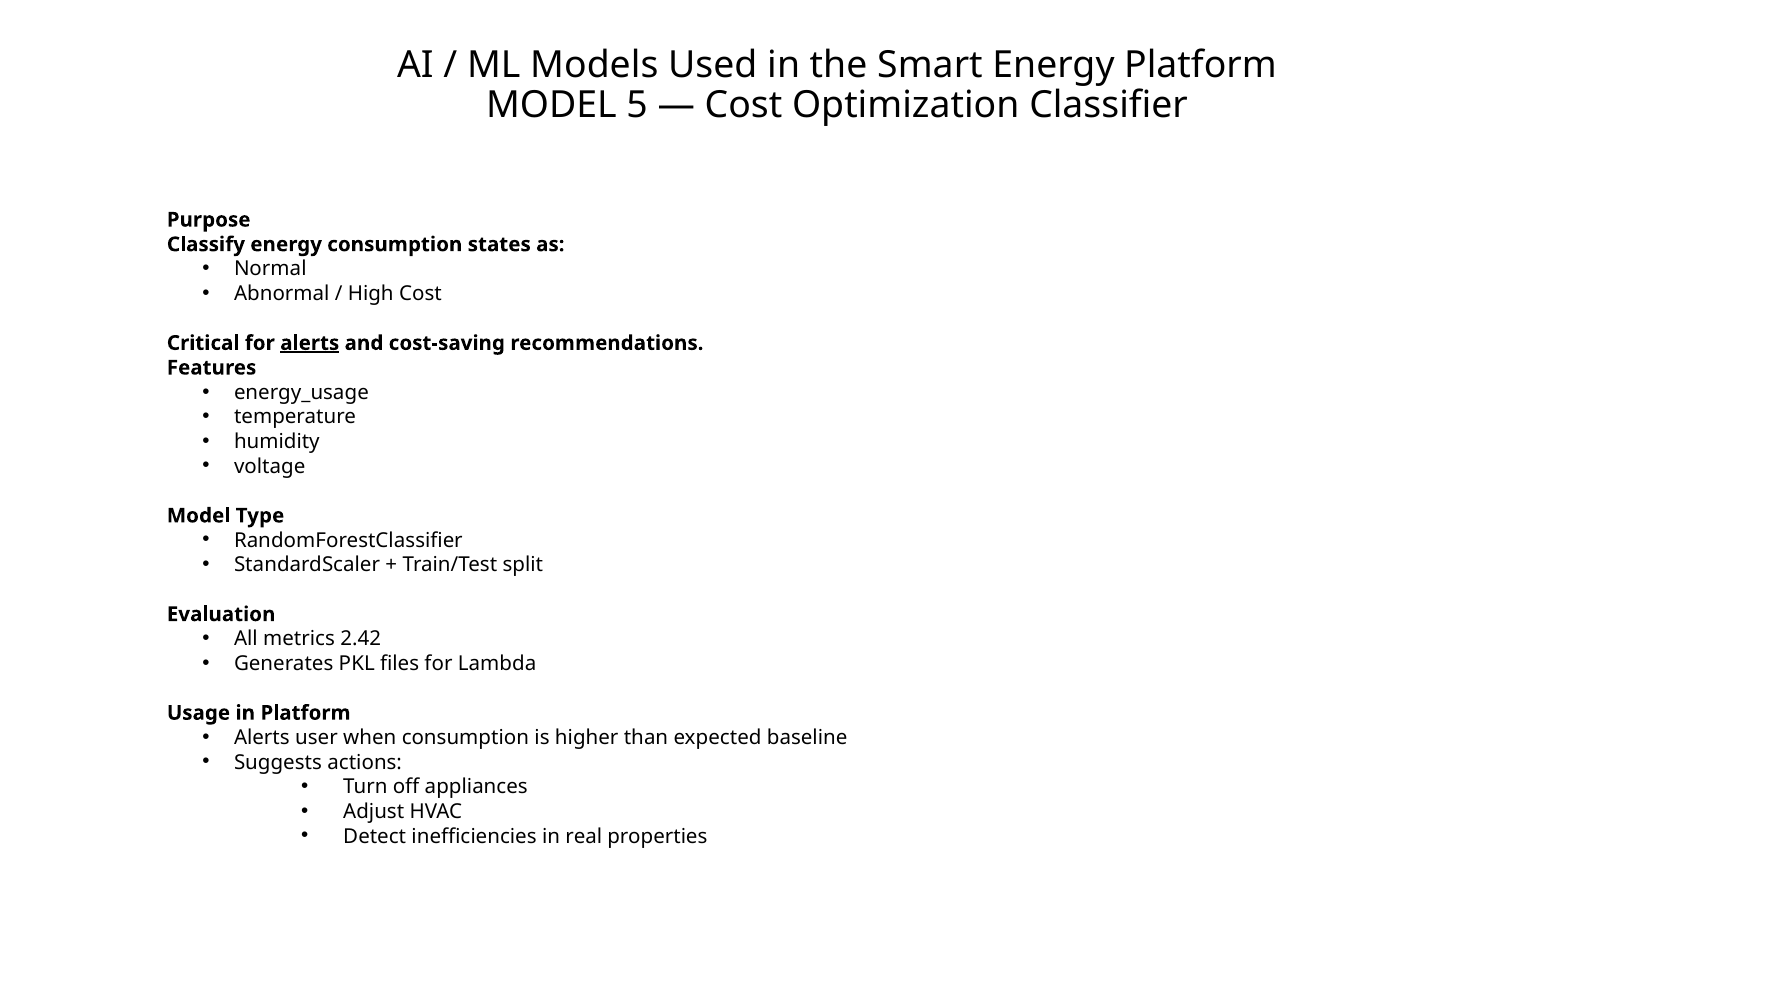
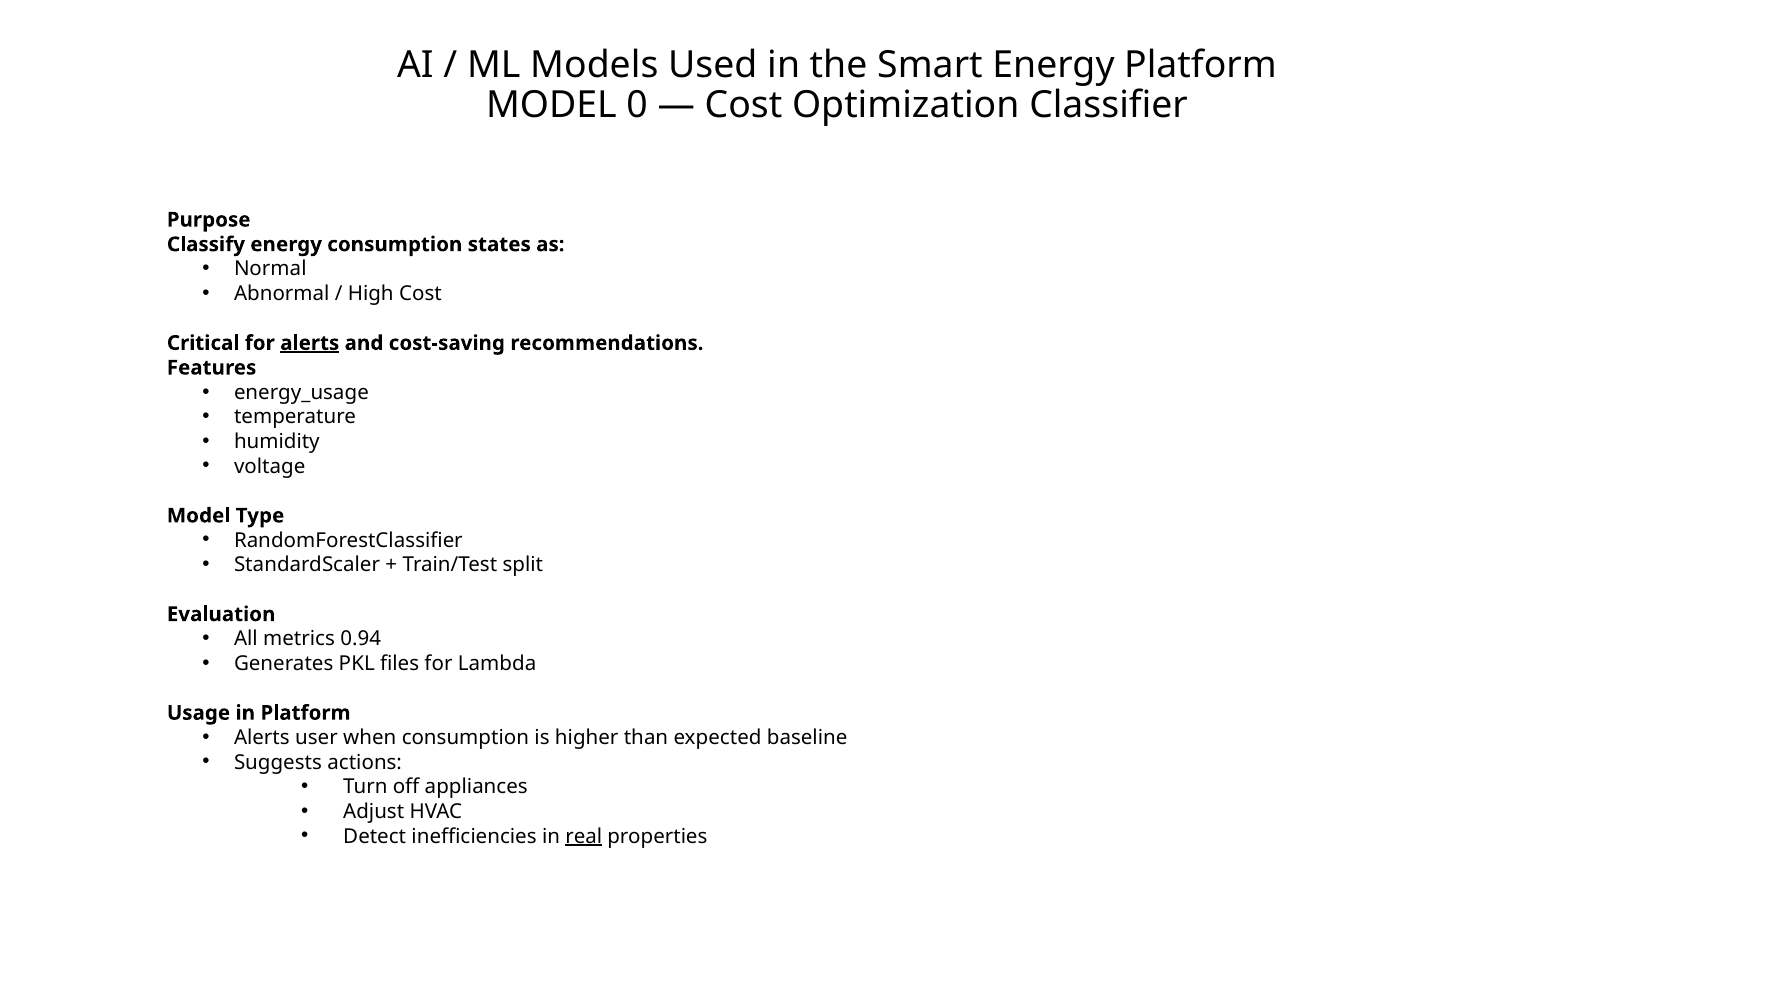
5: 5 -> 0
2.42: 2.42 -> 0.94
real underline: none -> present
